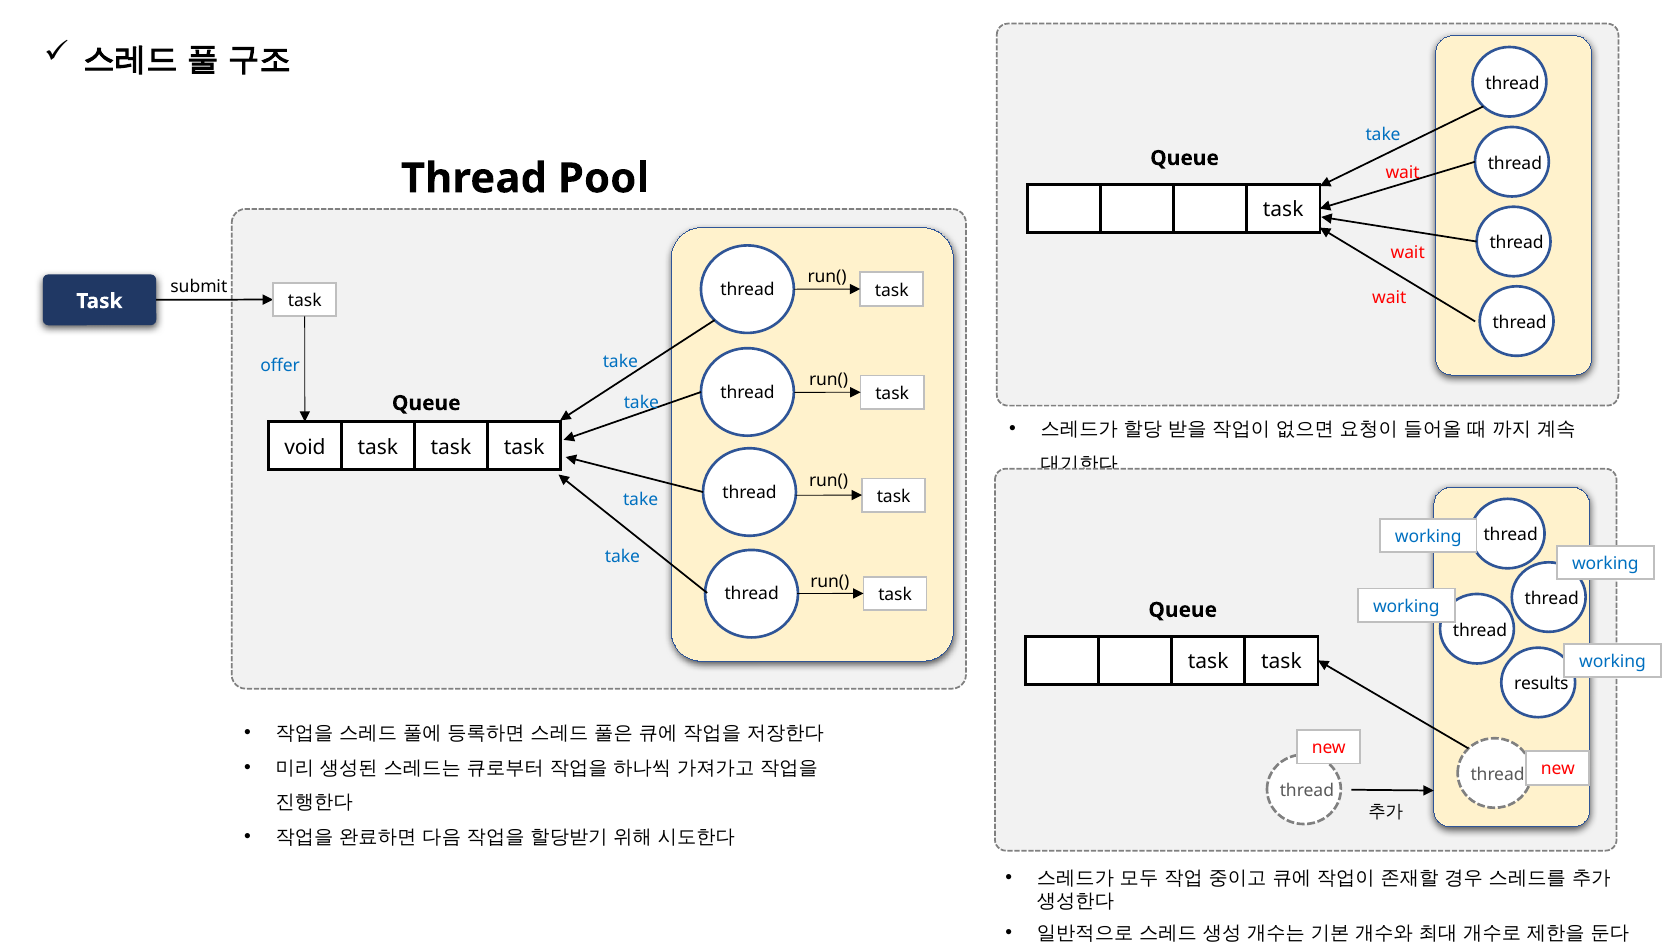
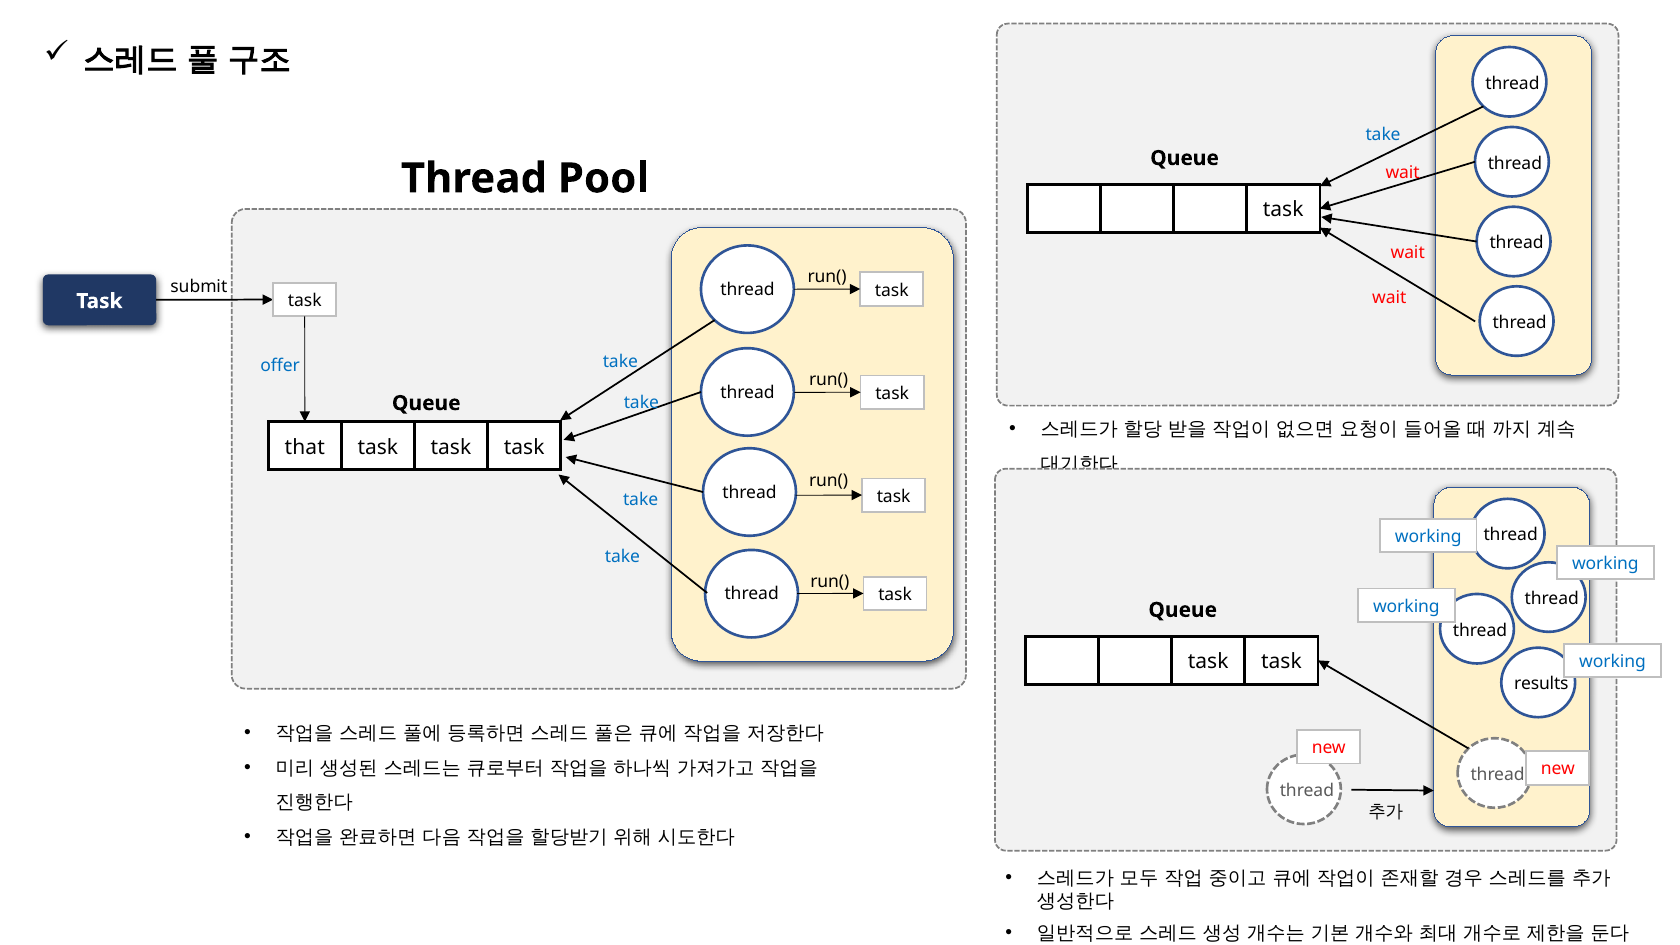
void: void -> that
